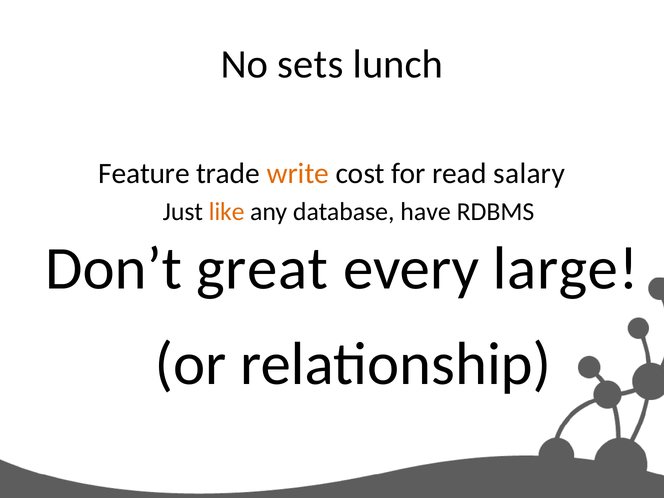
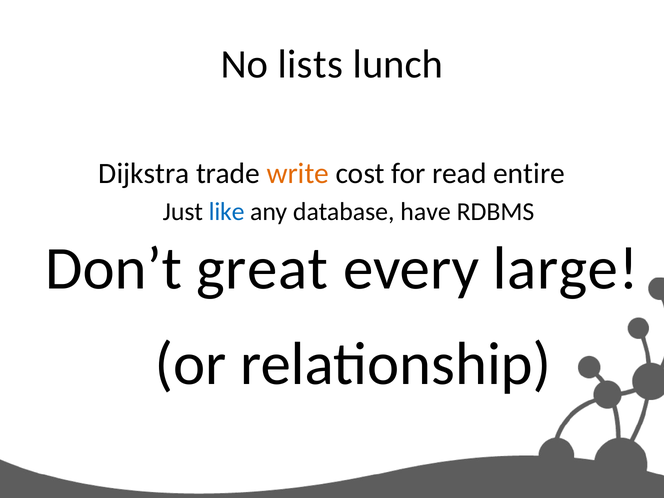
sets: sets -> lists
Feature: Feature -> Dijkstra
salary: salary -> entire
like colour: orange -> blue
